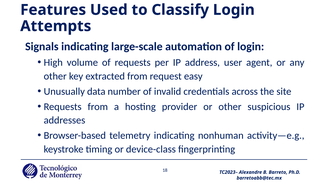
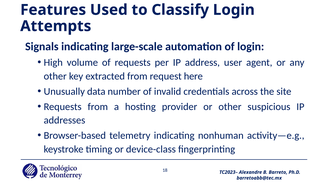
easy: easy -> here
